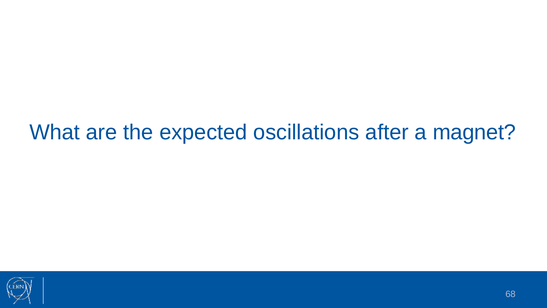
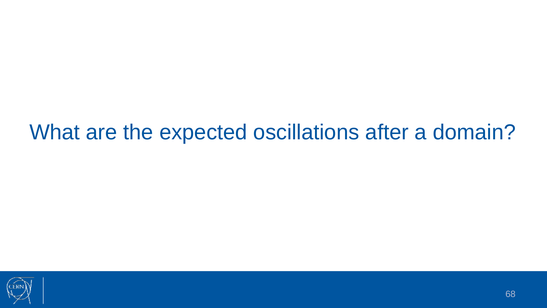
magnet: magnet -> domain
